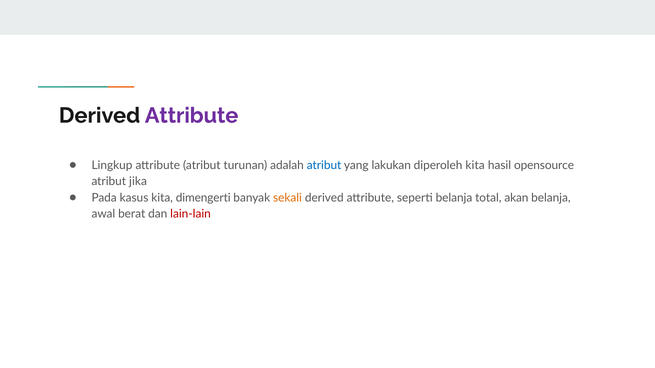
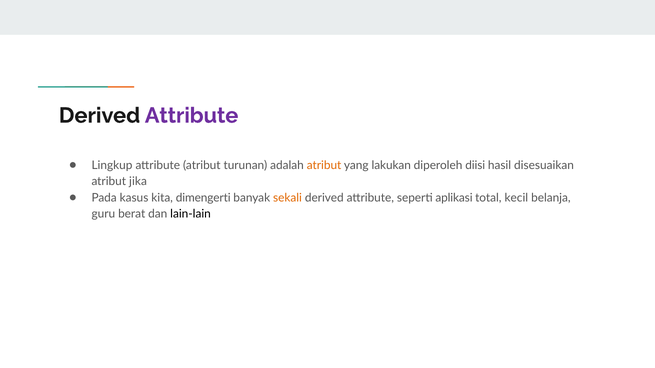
atribut at (324, 165) colour: blue -> orange
diperoleh kita: kita -> diisi
opensource: opensource -> disesuaikan
seperti belanja: belanja -> aplikasi
akan: akan -> kecil
awal: awal -> guru
lain-lain colour: red -> black
